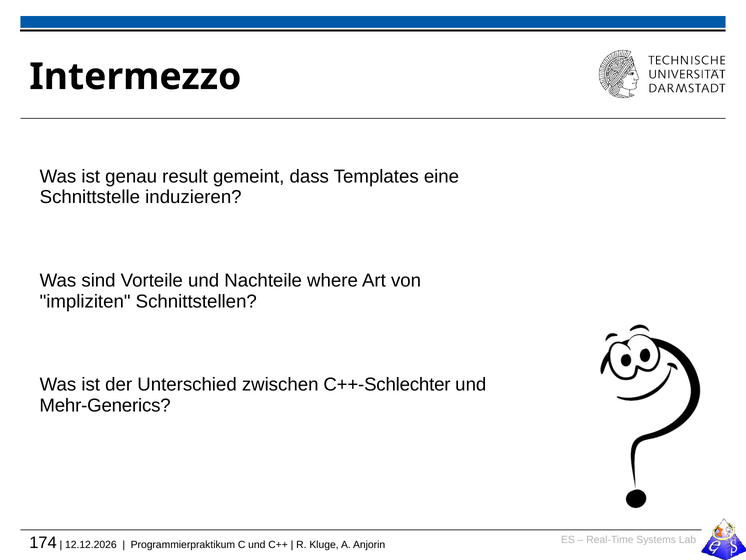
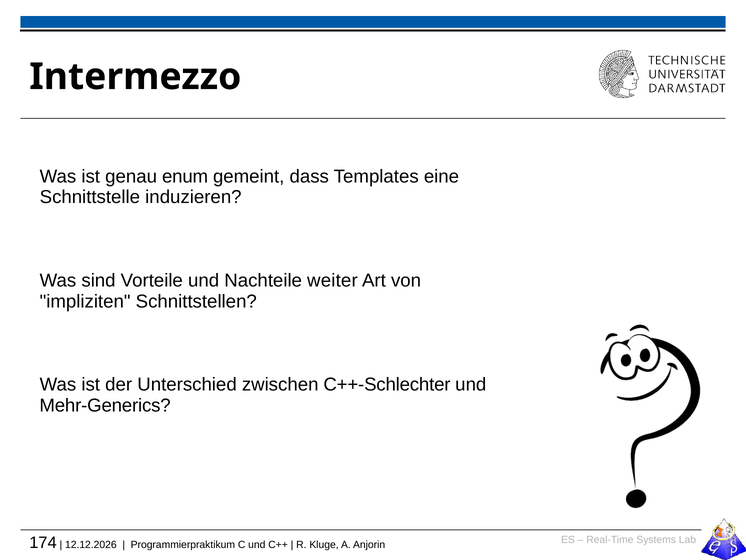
result: result -> enum
where: where -> weiter
